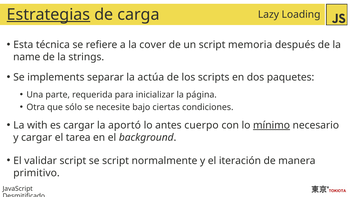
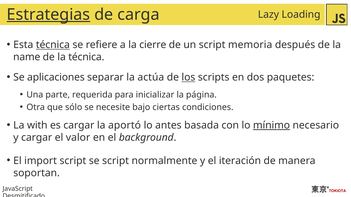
técnica at (53, 45) underline: none -> present
cover: cover -> cierre
la strings: strings -> técnica
implements: implements -> aplicaciones
los underline: none -> present
cuerpo: cuerpo -> basada
tarea: tarea -> valor
validar: validar -> import
primitivo: primitivo -> soportan
